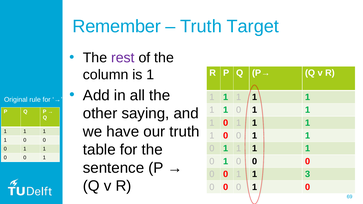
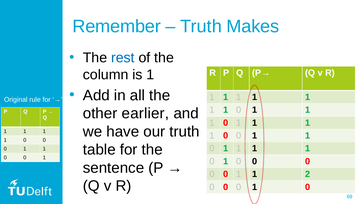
Target: Target -> Makes
rest colour: purple -> blue
saying: saying -> earlier
3: 3 -> 2
